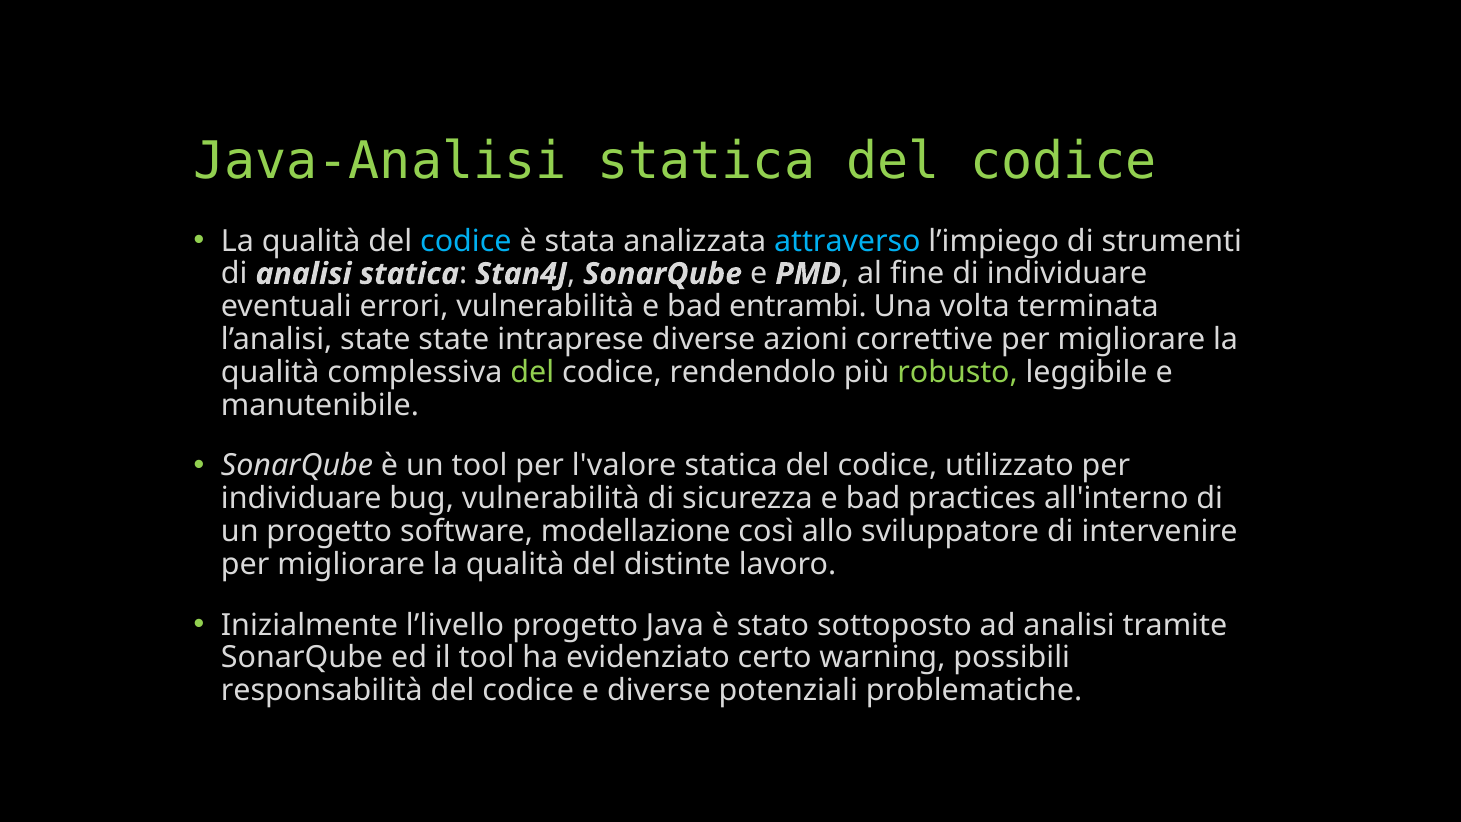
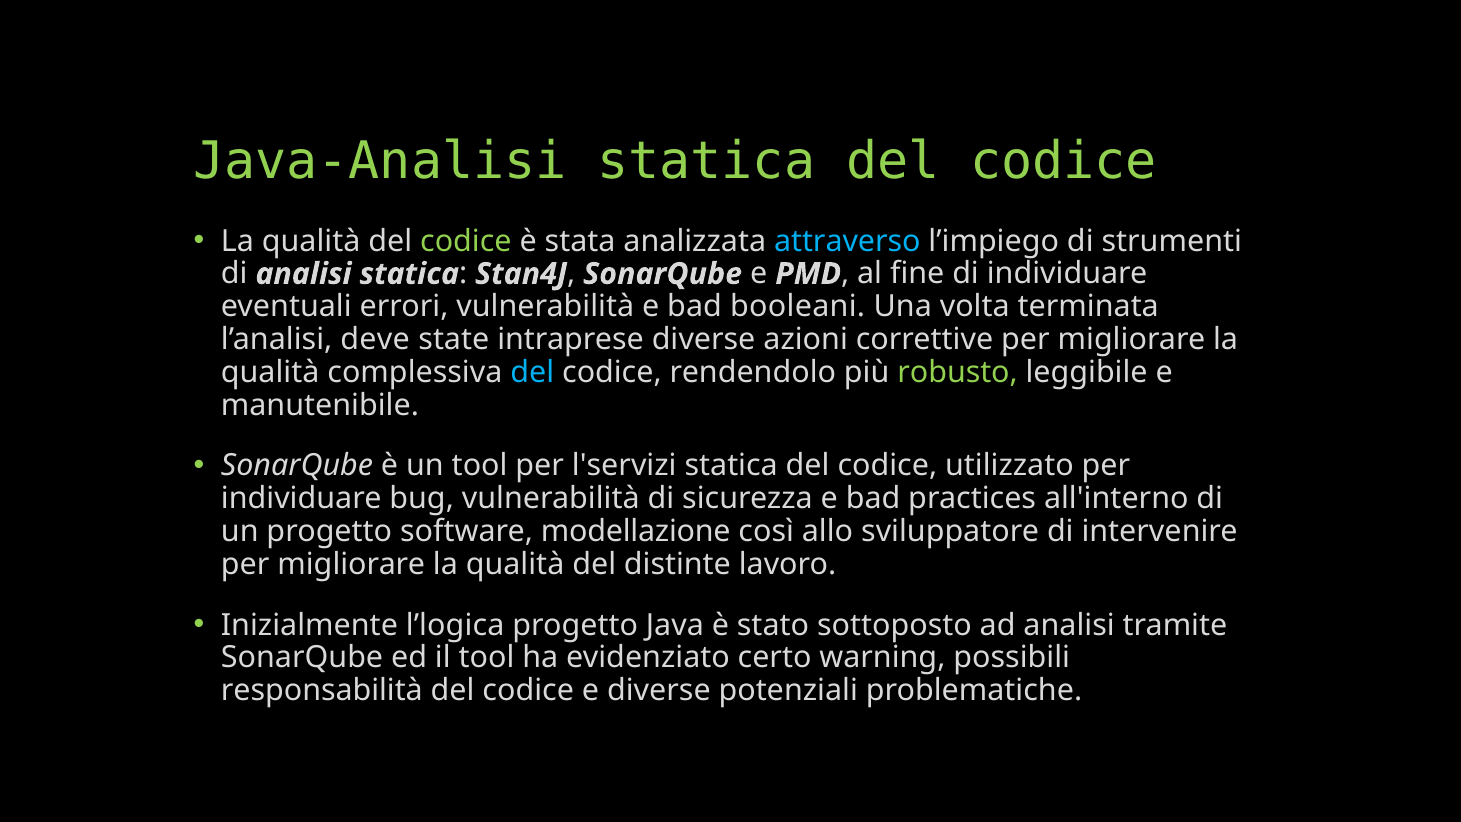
codice at (466, 241) colour: light blue -> light green
entrambi: entrambi -> booleani
l’analisi state: state -> deve
del at (532, 373) colour: light green -> light blue
l'valore: l'valore -> l'servizi
l’livello: l’livello -> l’logica
